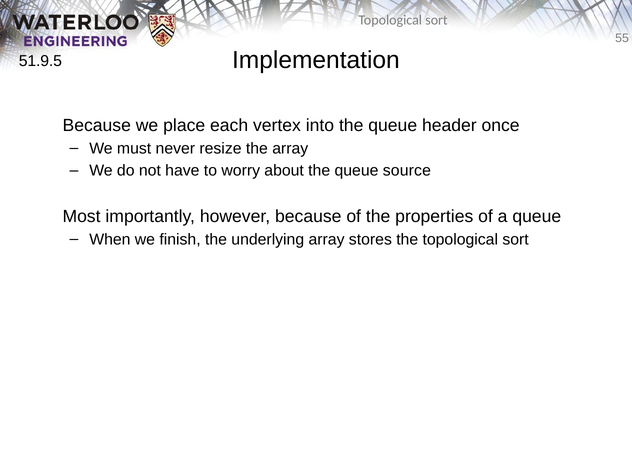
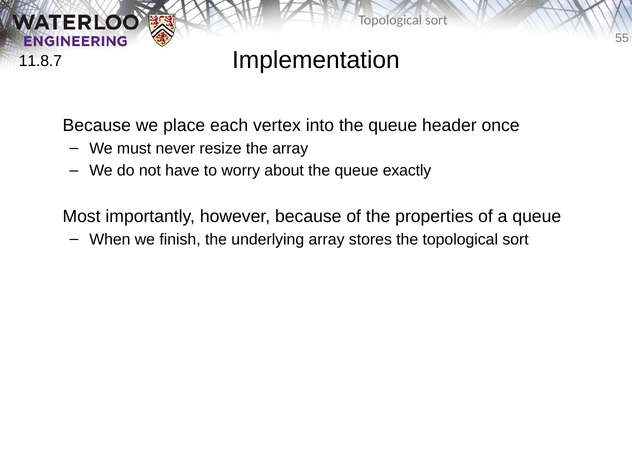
51.9.5: 51.9.5 -> 11.8.7
source: source -> exactly
